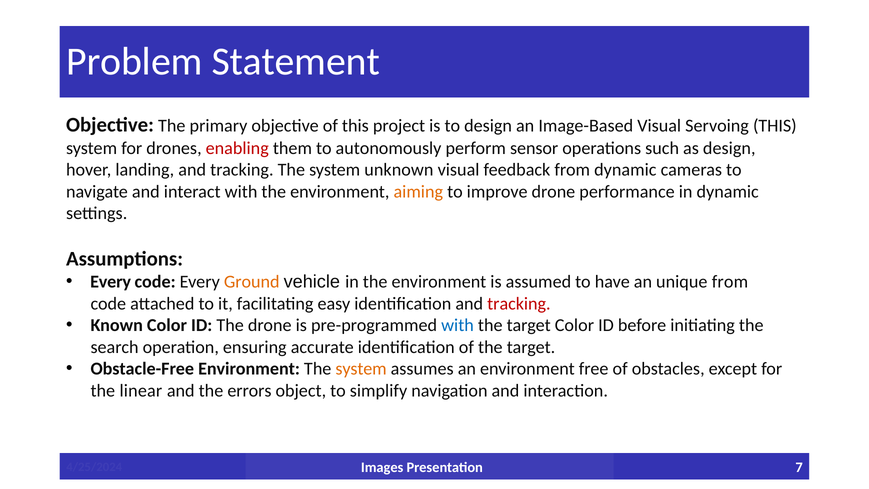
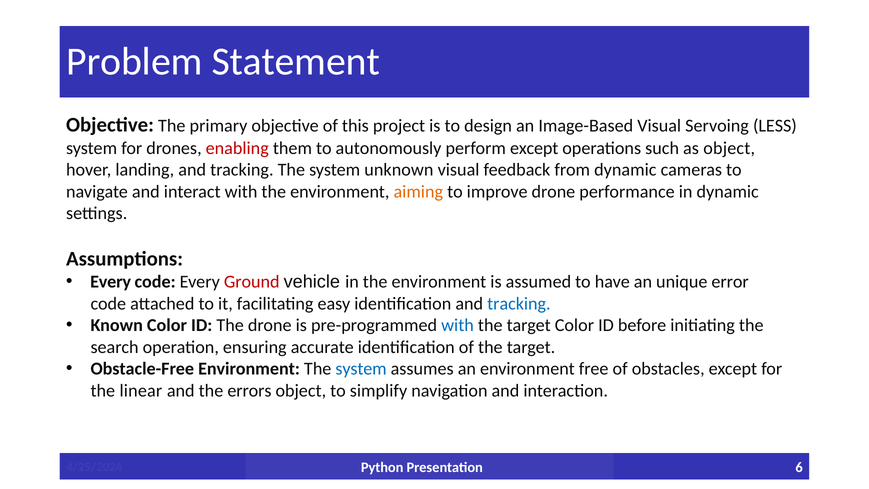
Servoing THIS: THIS -> LESS
perform sensor: sensor -> except
as design: design -> object
Ground colour: orange -> red
unique from: from -> error
tracking at (519, 304) colour: red -> blue
system at (361, 369) colour: orange -> blue
Images: Images -> Python
7: 7 -> 6
